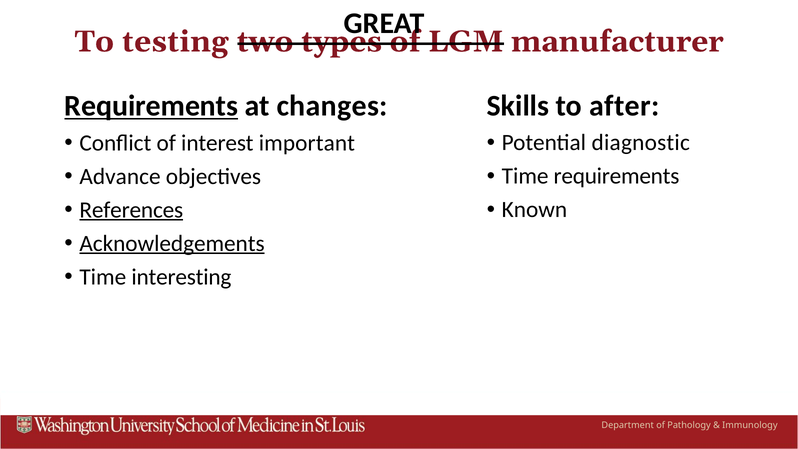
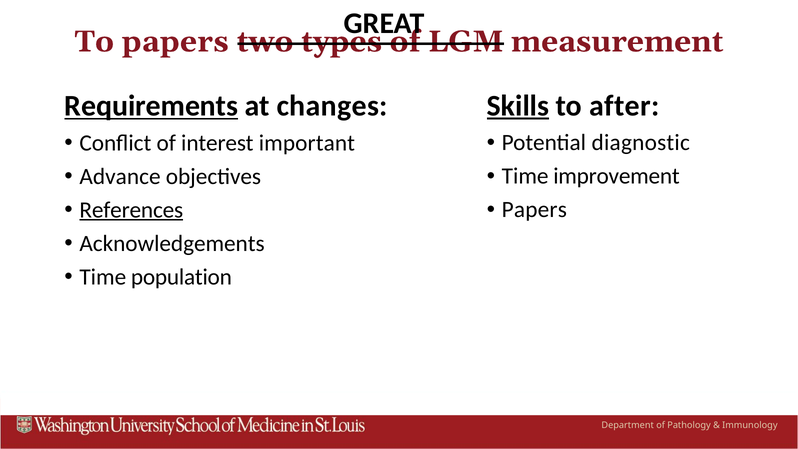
To testing: testing -> papers
manufacturer: manufacturer -> measurement
Skills underline: none -> present
Time requirements: requirements -> improvement
Known at (534, 210): Known -> Papers
Acknowledgements underline: present -> none
interesting: interesting -> population
